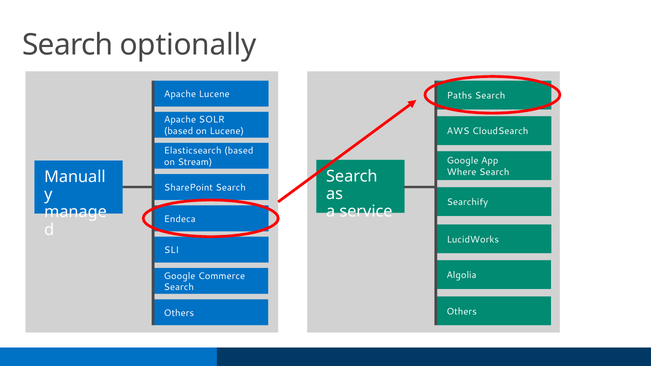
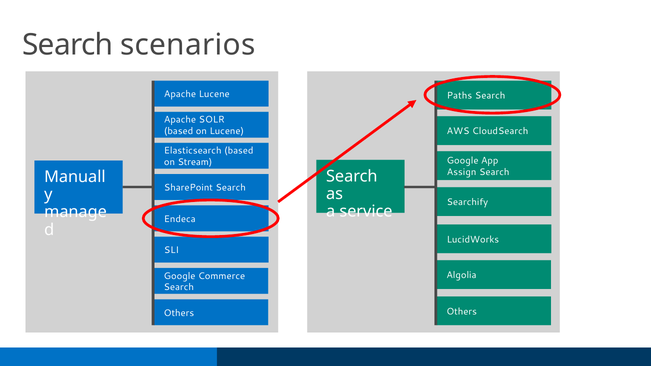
optionally: optionally -> scenarios
Where: Where -> Assign
